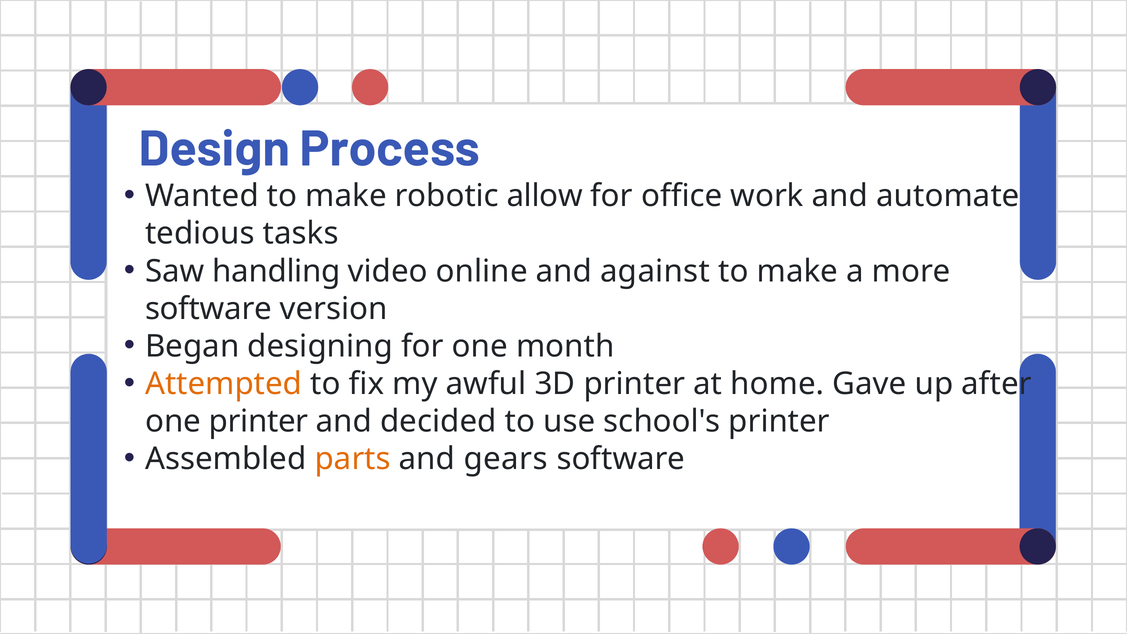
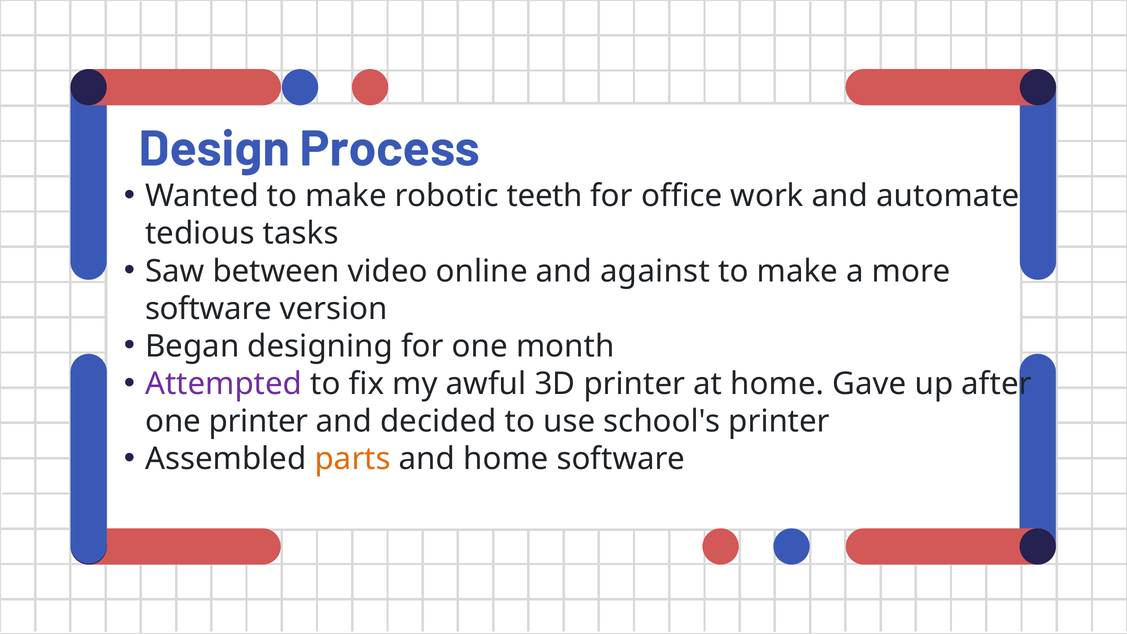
allow: allow -> teeth
handling: handling -> between
Attempted colour: orange -> purple
and gears: gears -> home
